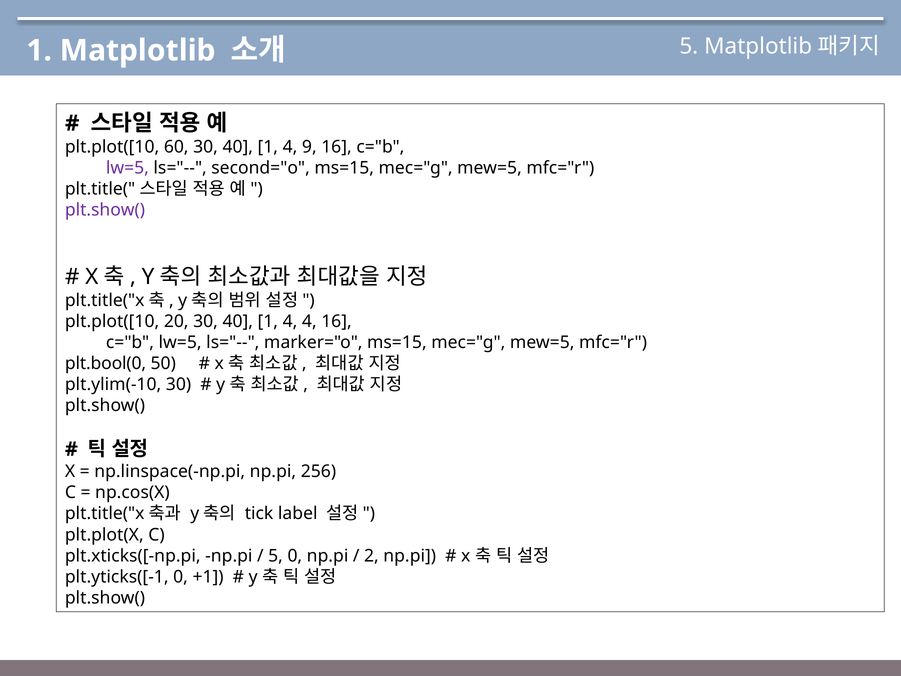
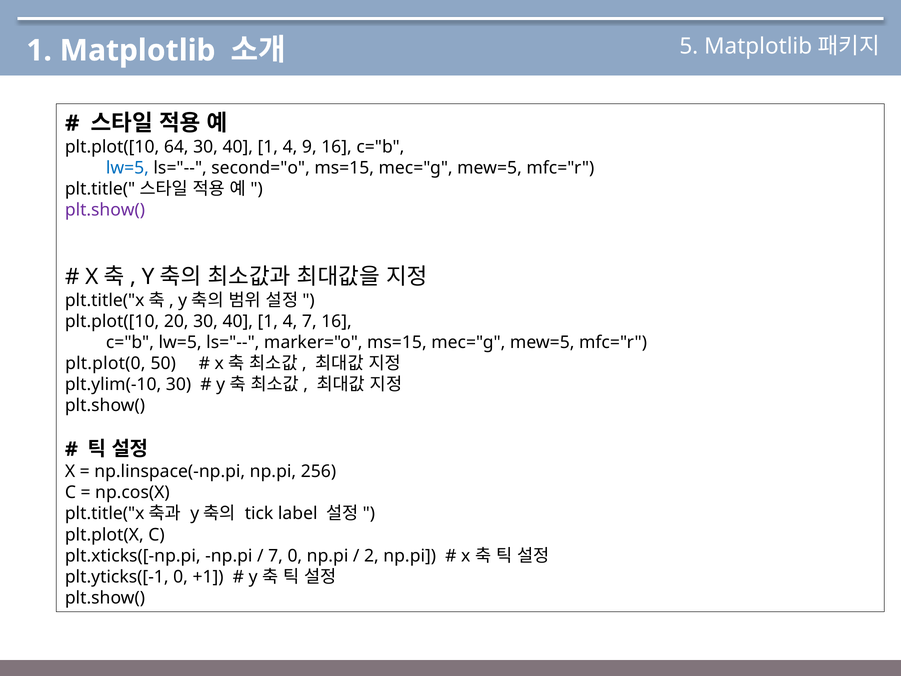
60: 60 -> 64
lw=5 at (127, 168) colour: purple -> blue
4 4: 4 -> 7
plt.bool(0: plt.bool(0 -> plt.plot(0
5 at (276, 556): 5 -> 7
